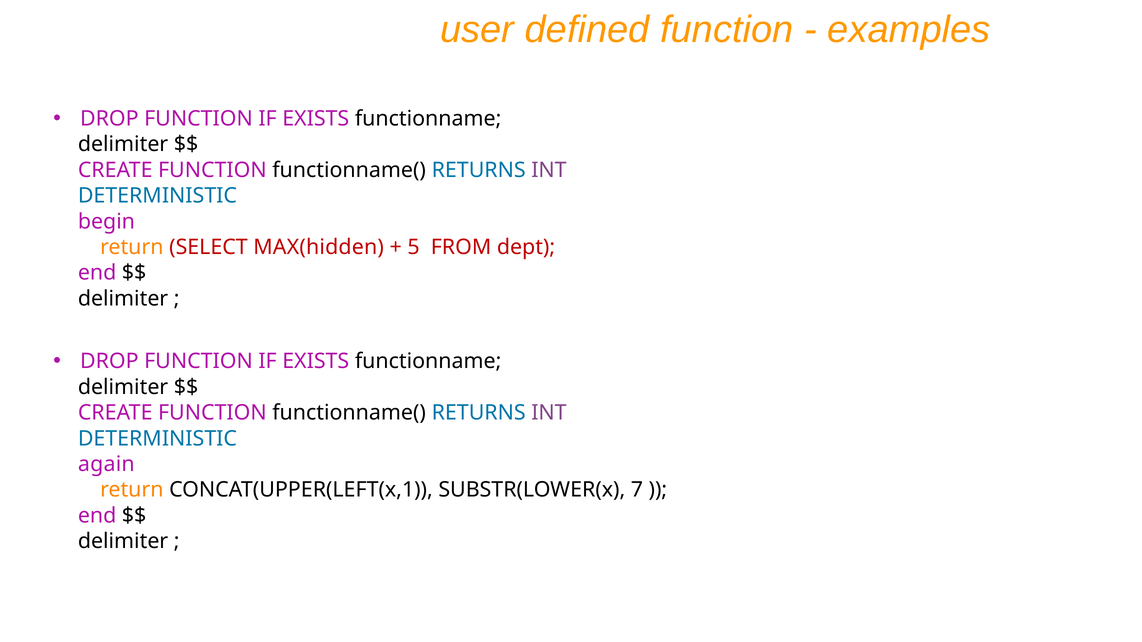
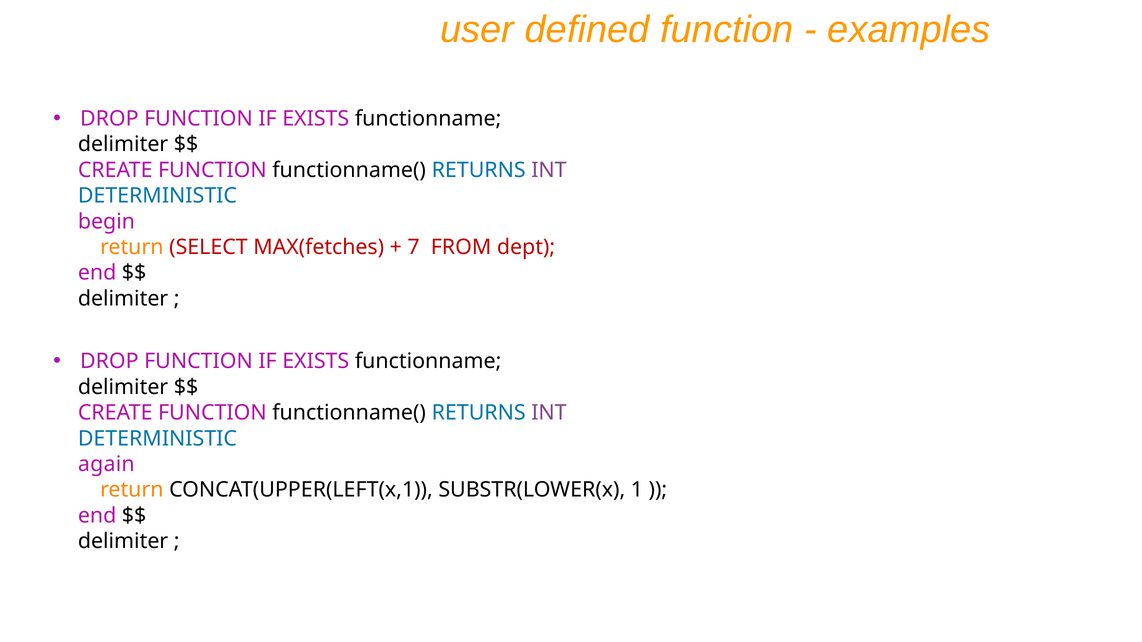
MAX(hidden: MAX(hidden -> MAX(fetches
5: 5 -> 7
7: 7 -> 1
